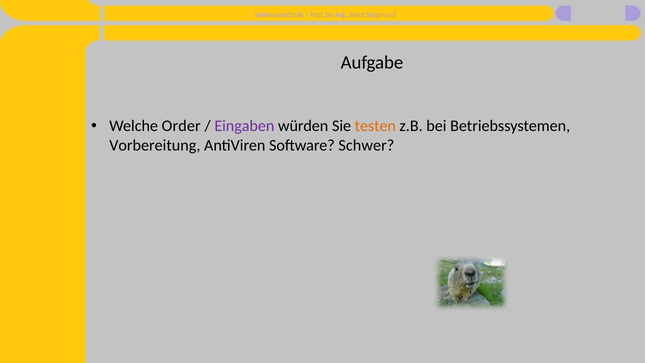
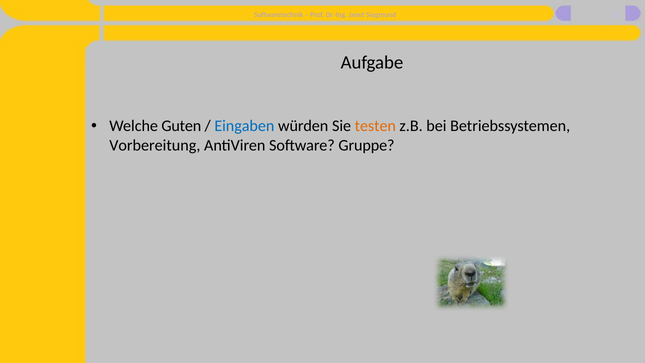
Order: Order -> Guten
Eingaben colour: purple -> blue
Schwer: Schwer -> Gruppe
